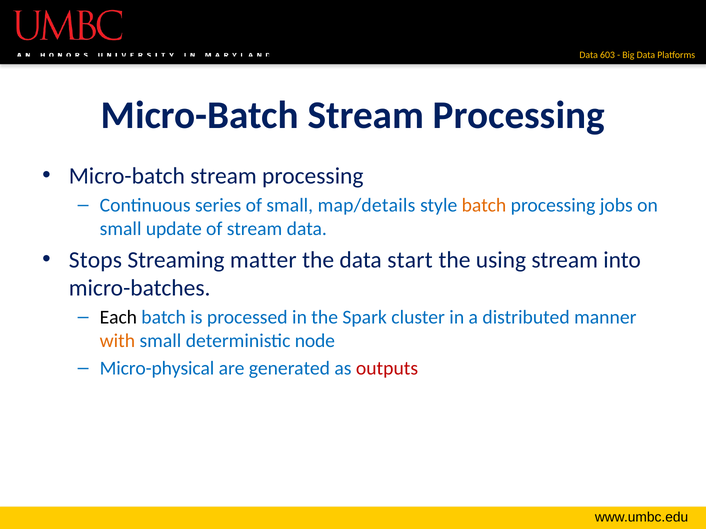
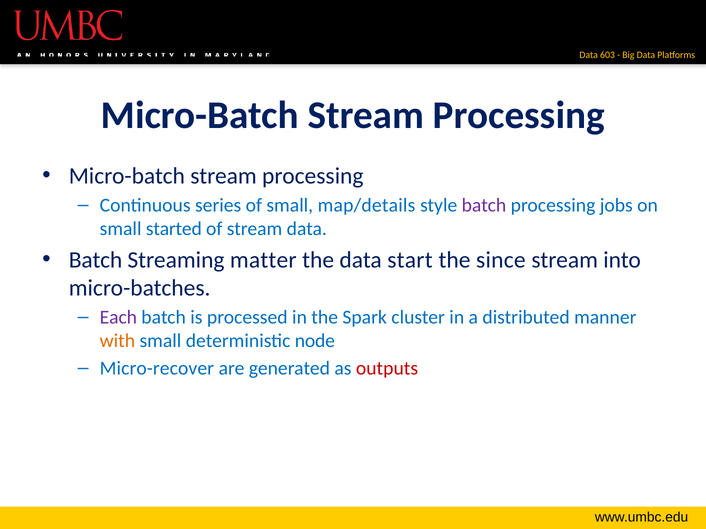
batch at (484, 206) colour: orange -> purple
update: update -> started
Stops at (95, 260): Stops -> Batch
using: using -> since
Each colour: black -> purple
Micro-physical: Micro-physical -> Micro-recover
